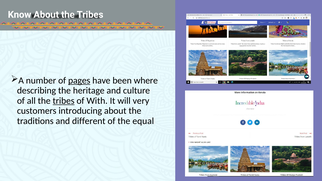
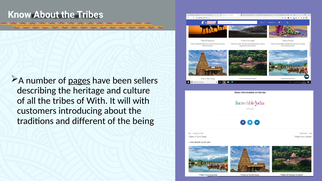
where: where -> sellers
tribes at (64, 101) underline: present -> none
will very: very -> with
equal: equal -> being
